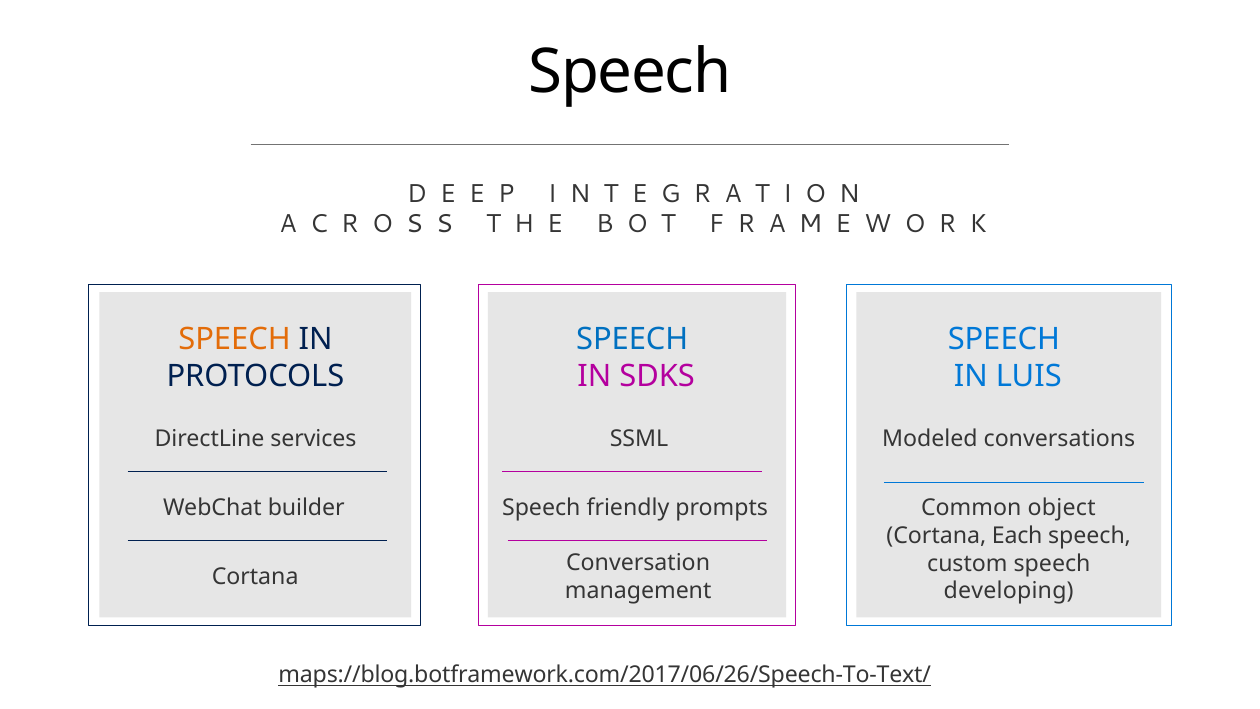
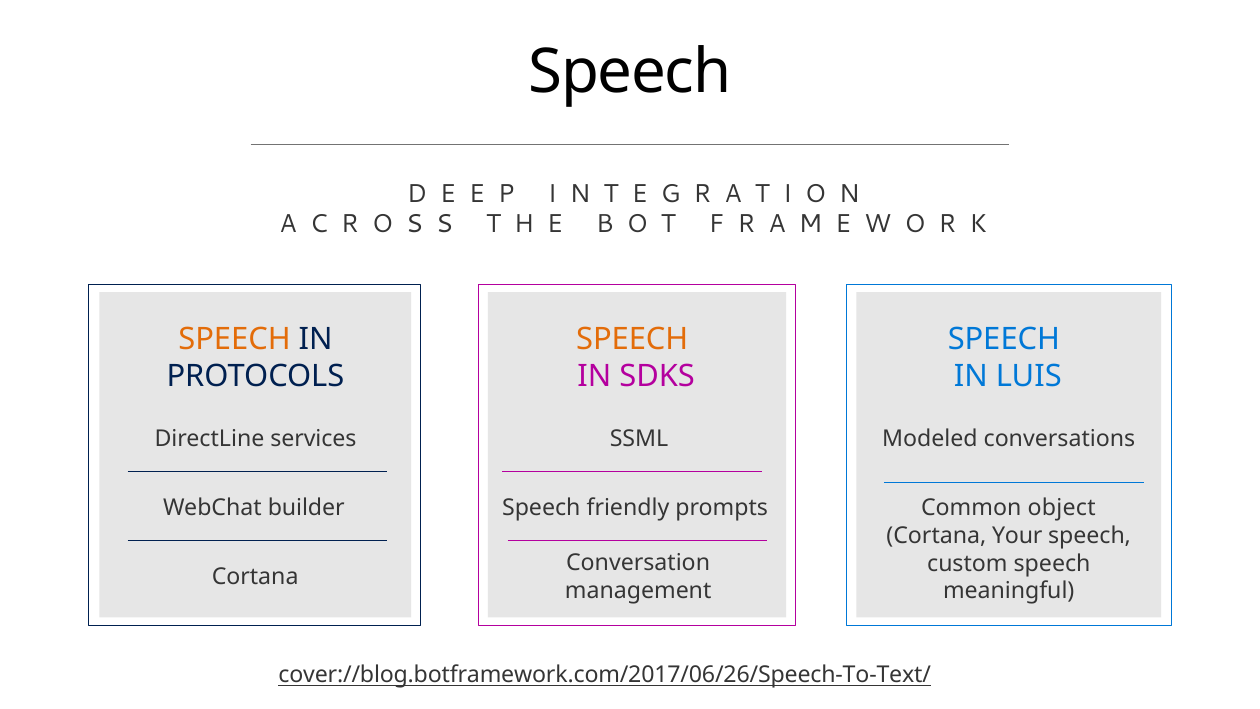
SPEECH at (632, 339) colour: blue -> orange
Each: Each -> Your
developing: developing -> meaningful
maps://blog.botframework.com/2017/06/26/Speech-To-Text/: maps://blog.botframework.com/2017/06/26/Speech-To-Text/ -> cover://blog.botframework.com/2017/06/26/Speech-To-Text/
